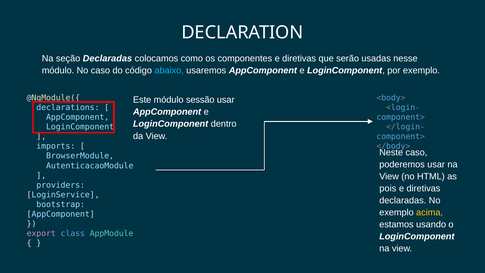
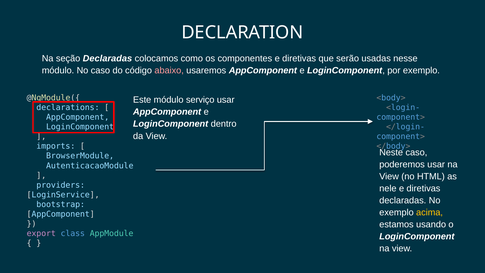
abaixo colour: light blue -> pink
sessão: sessão -> serviço
pois: pois -> nele
